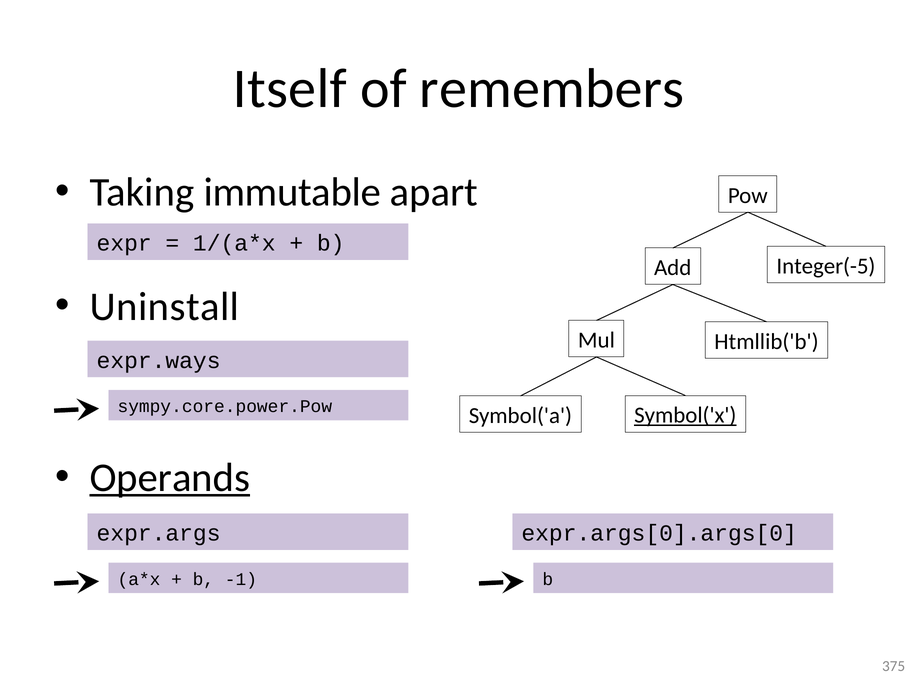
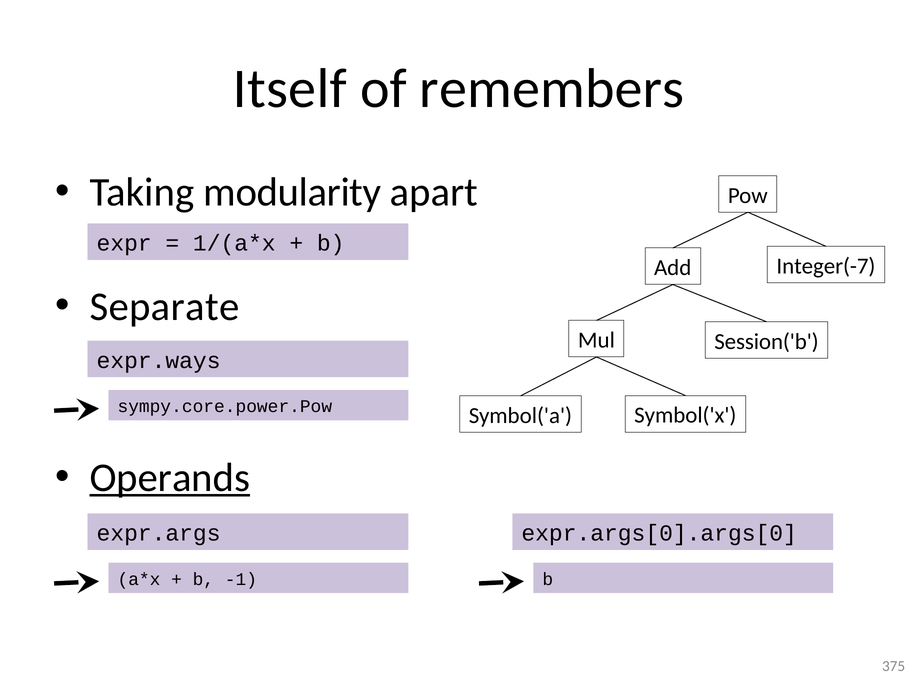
immutable: immutable -> modularity
Integer(-5: Integer(-5 -> Integer(-7
Uninstall: Uninstall -> Separate
Htmllib('b: Htmllib('b -> Session('b
Symbol('x underline: present -> none
